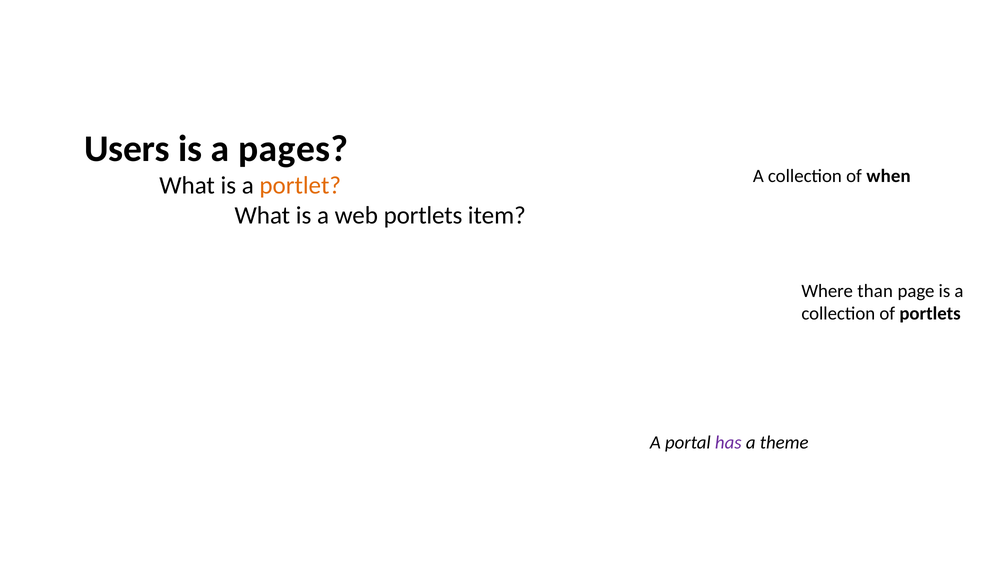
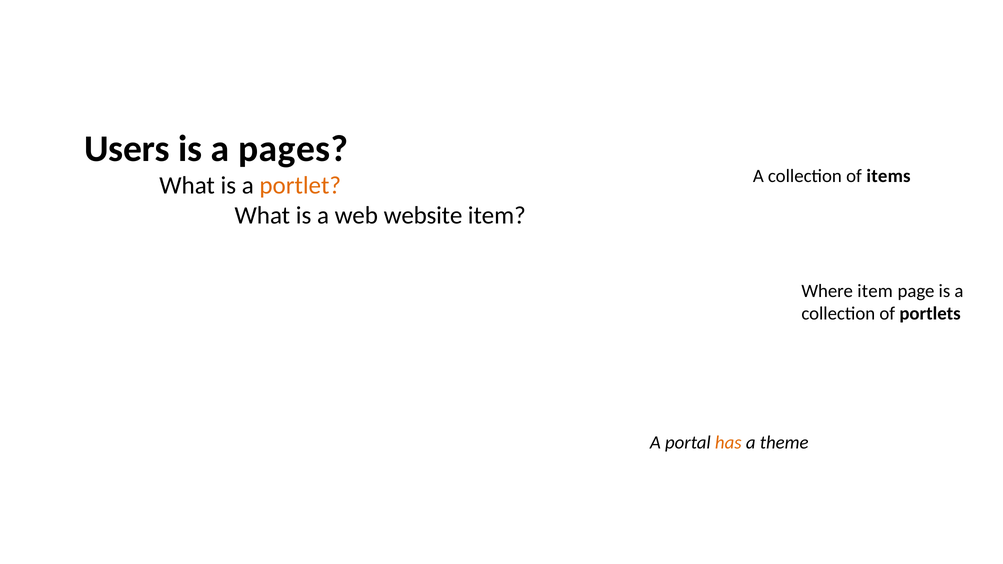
when: when -> items
web portlets: portlets -> website
Where than: than -> item
has colour: purple -> orange
